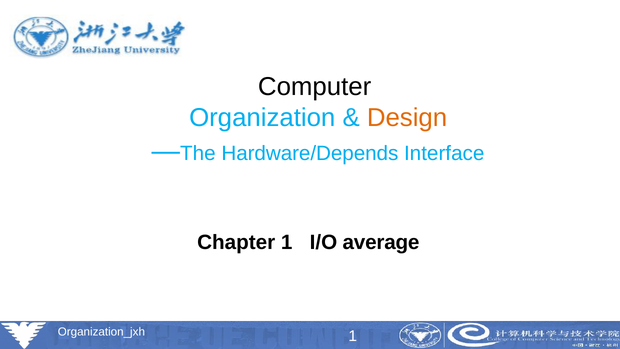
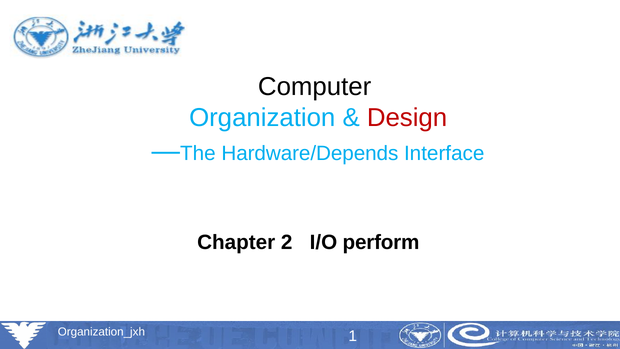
Design colour: orange -> red
Chapter 1: 1 -> 2
average: average -> perform
